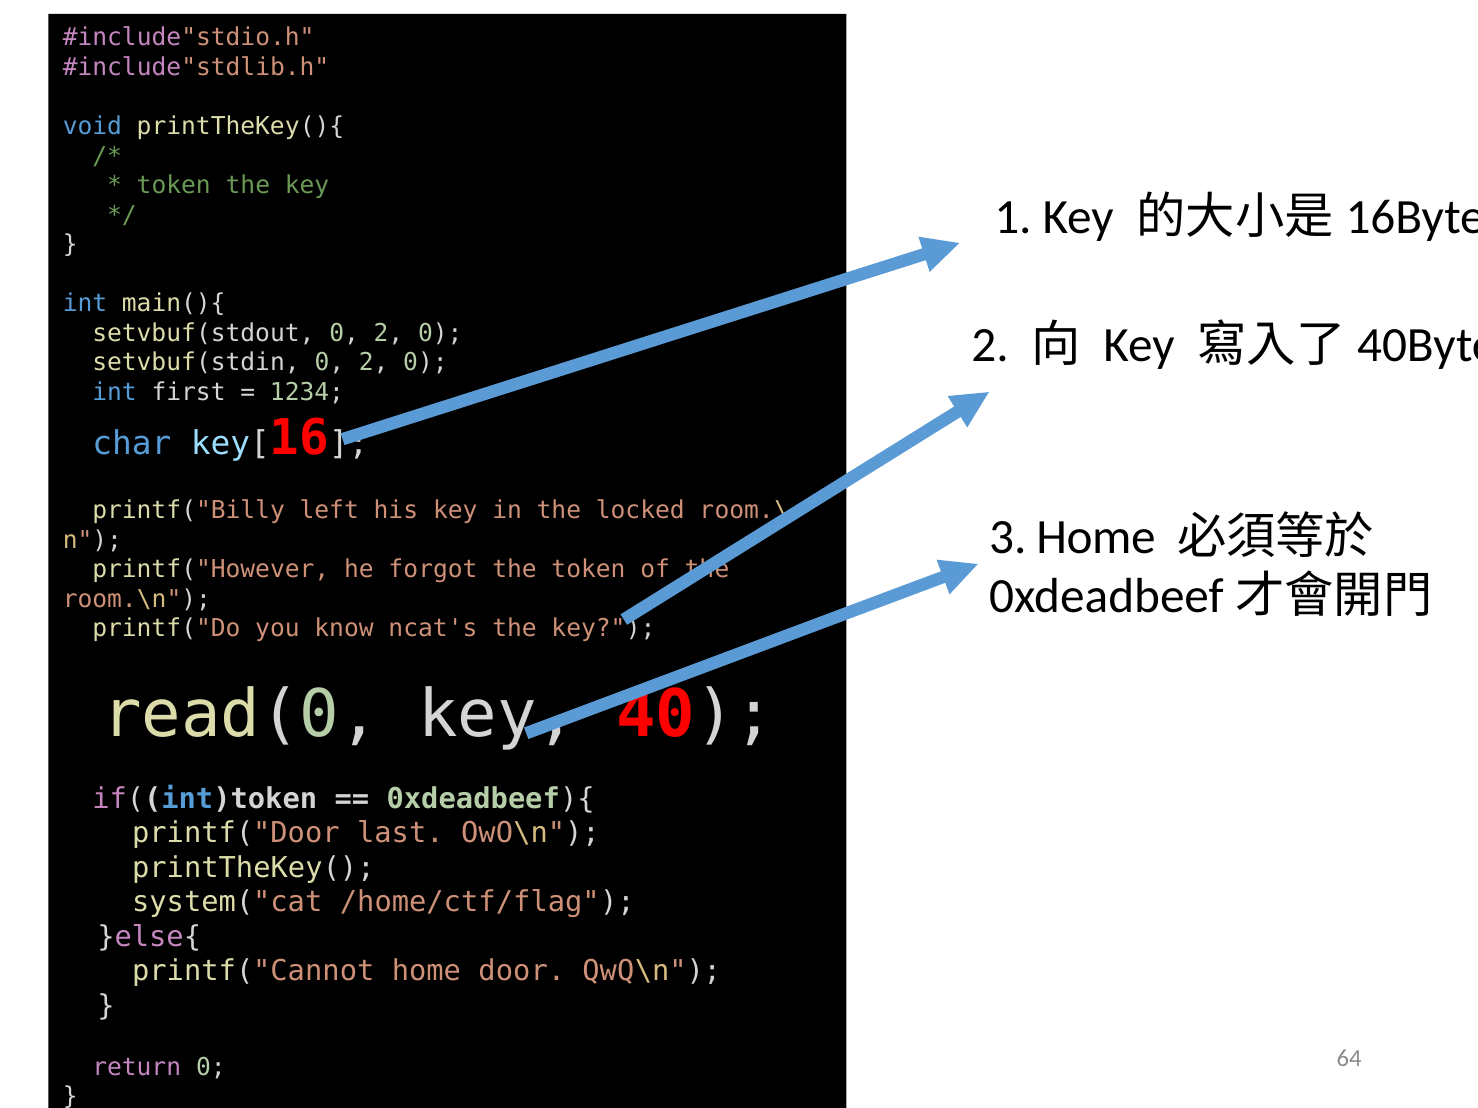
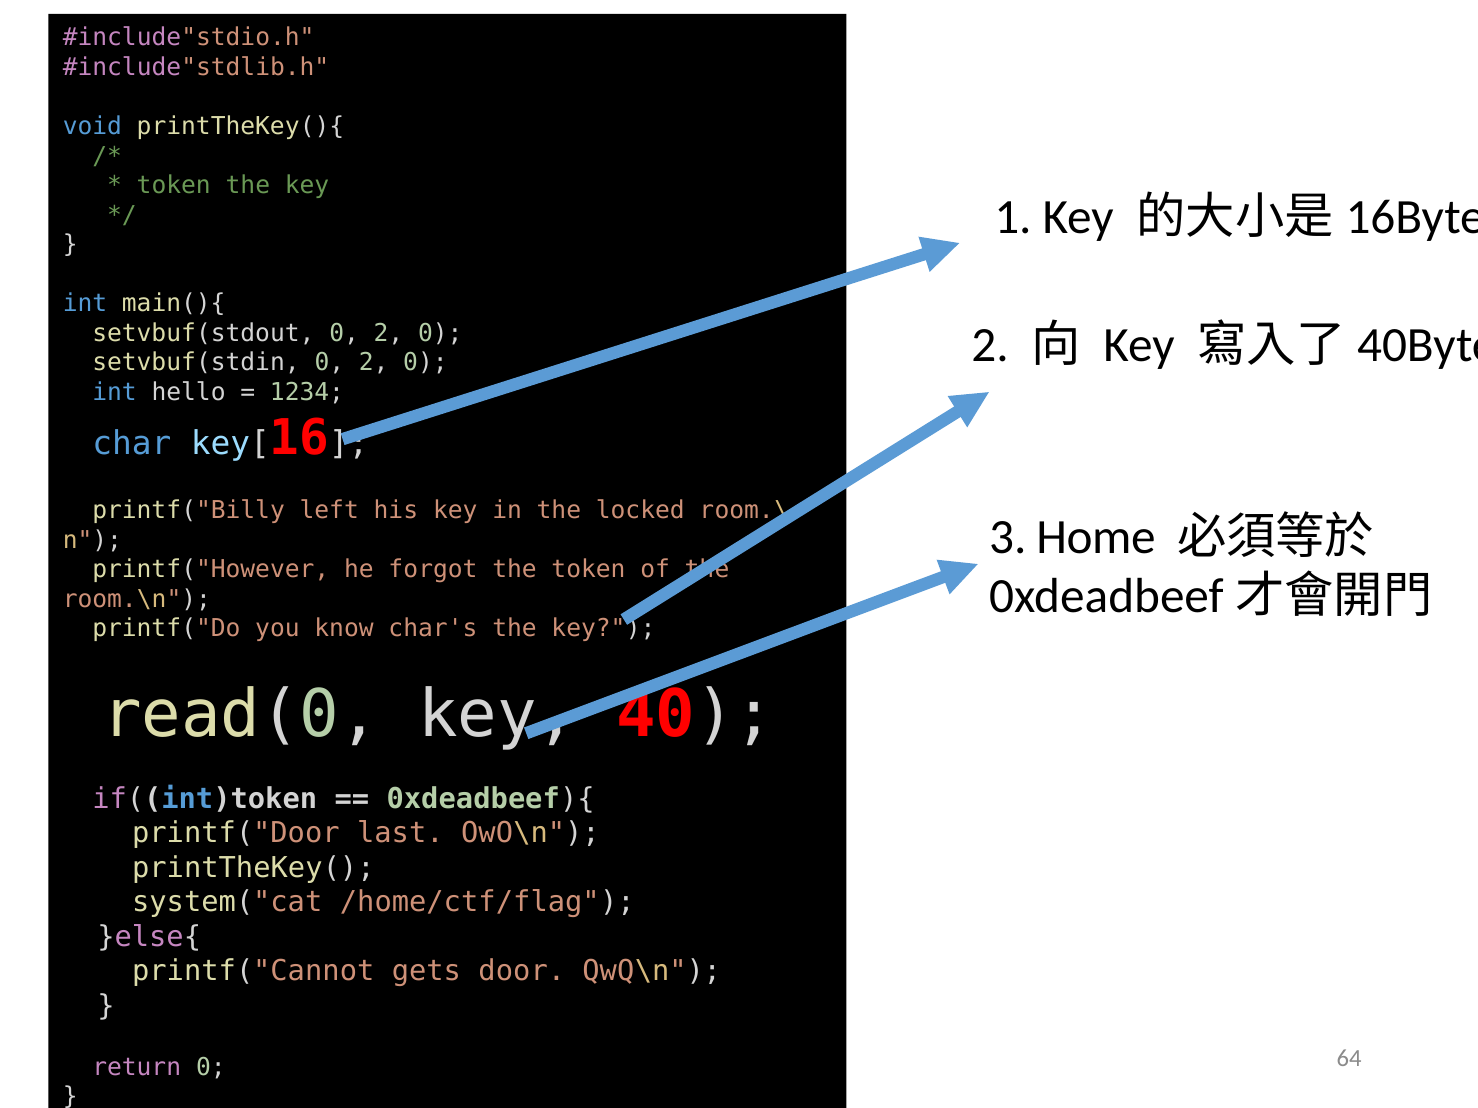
first: first -> hello
ncat's: ncat's -> char's
printf("Cannot home: home -> gets
